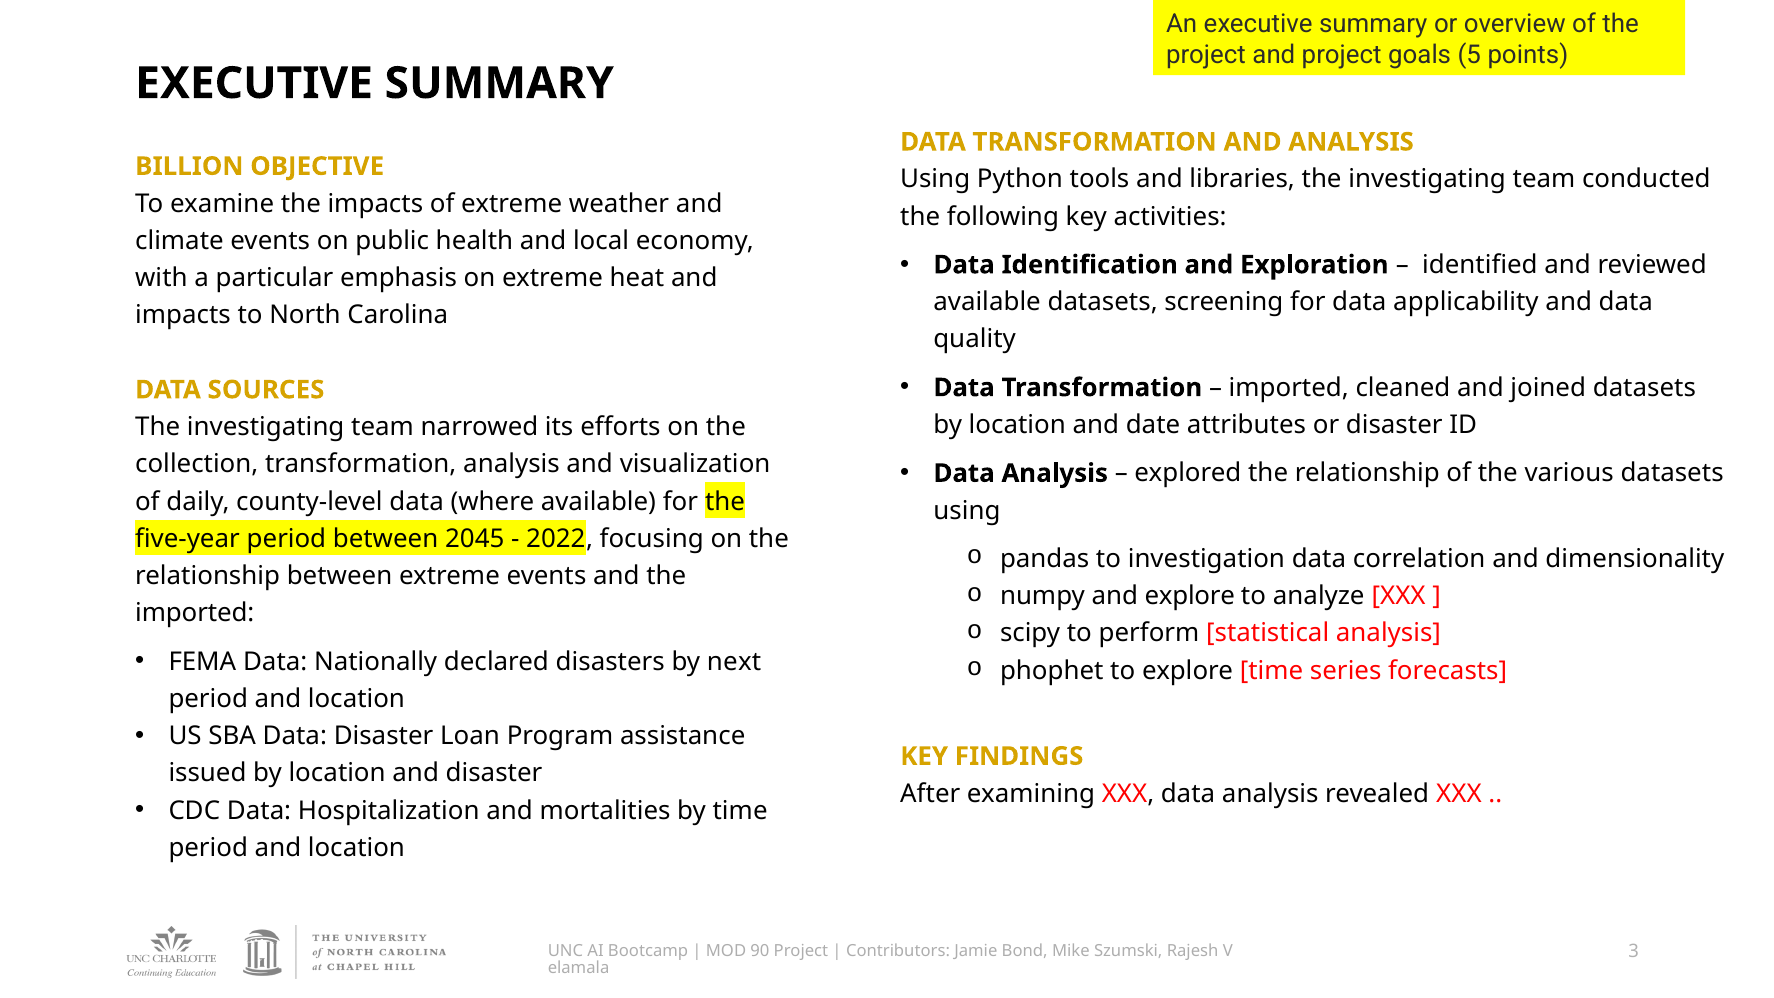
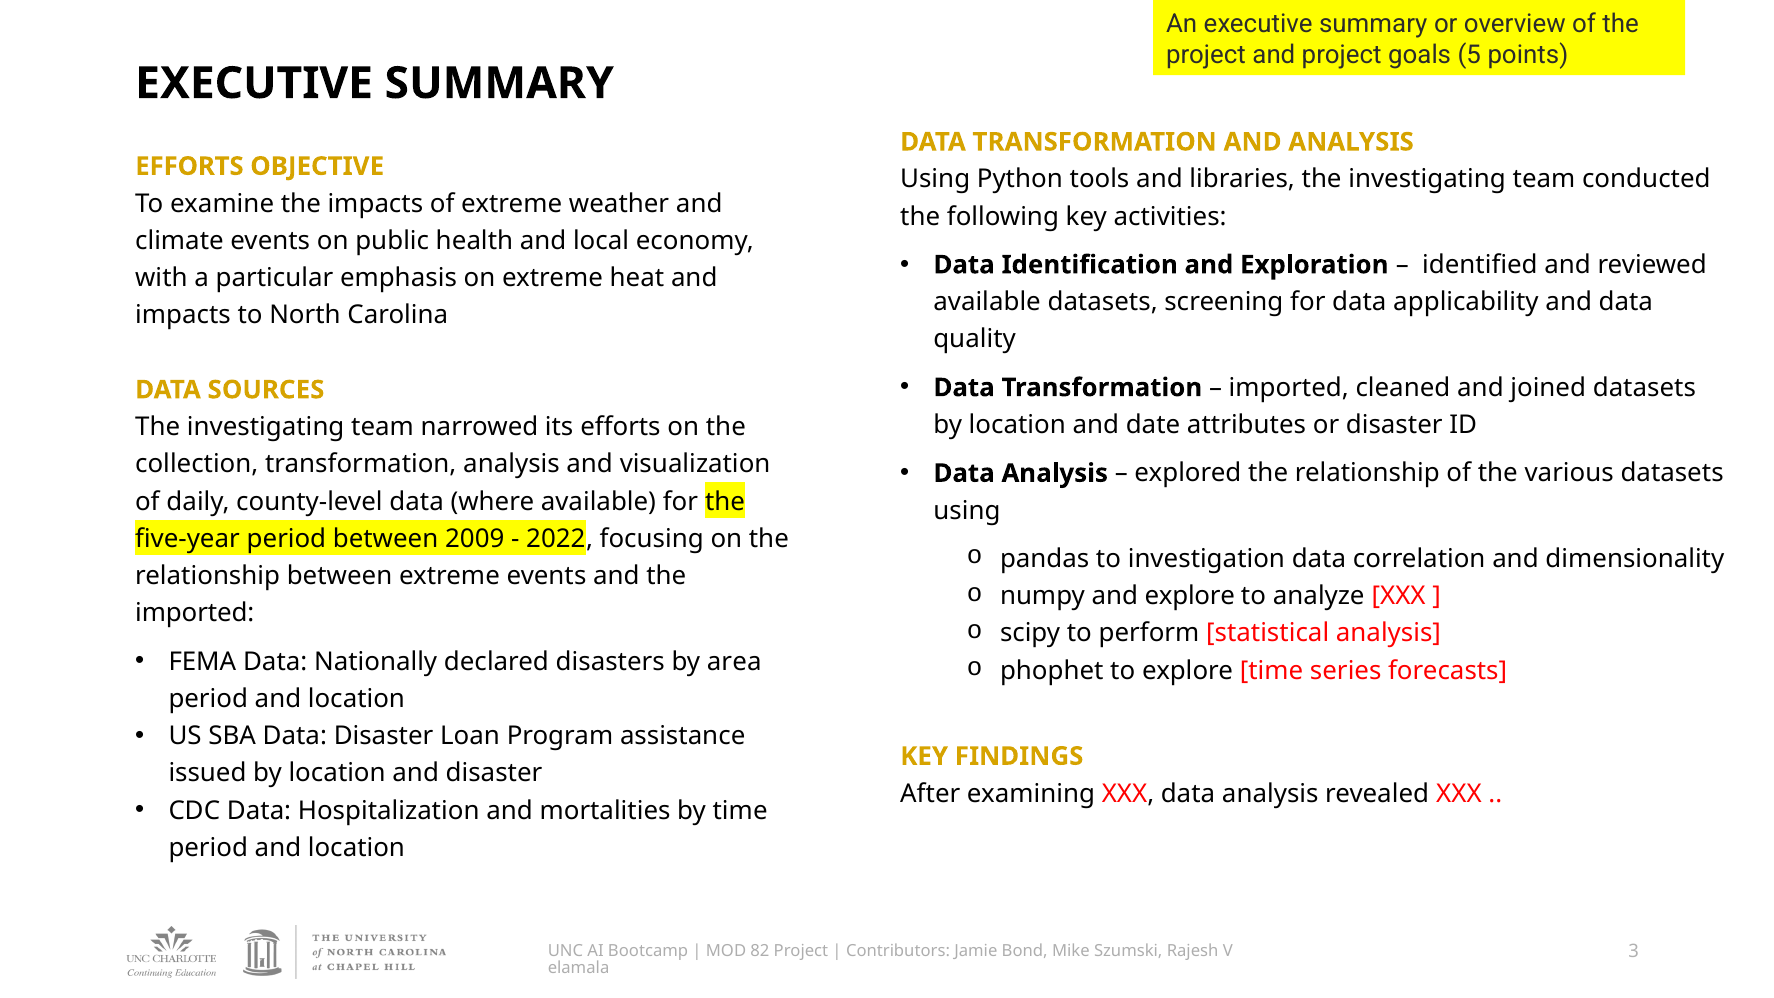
BILLION at (189, 166): BILLION -> EFFORTS
2045: 2045 -> 2009
next: next -> area
90: 90 -> 82
